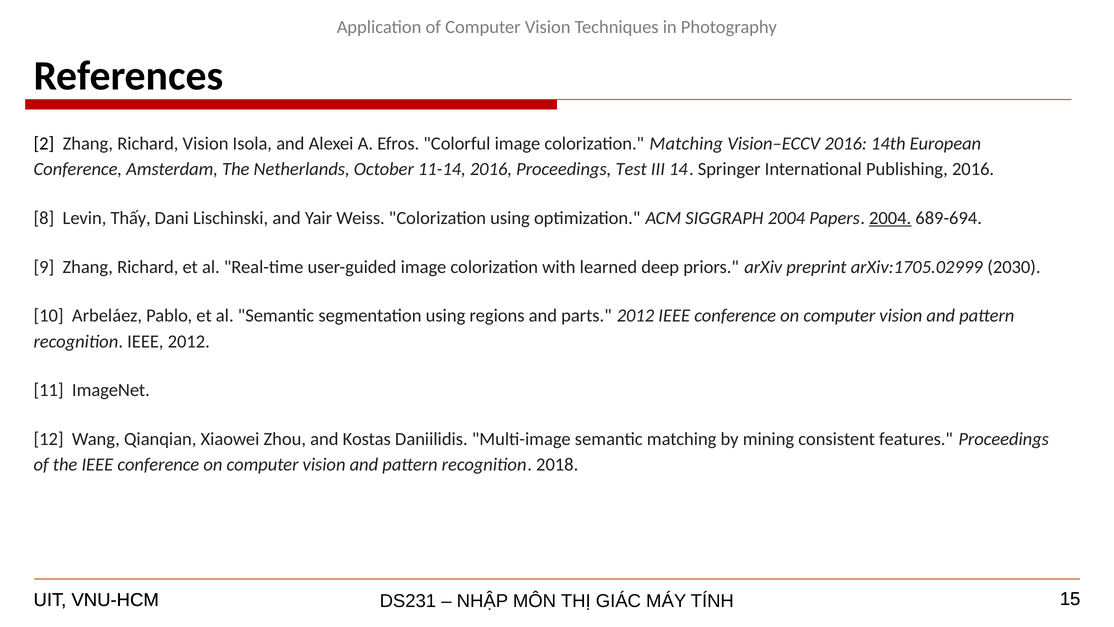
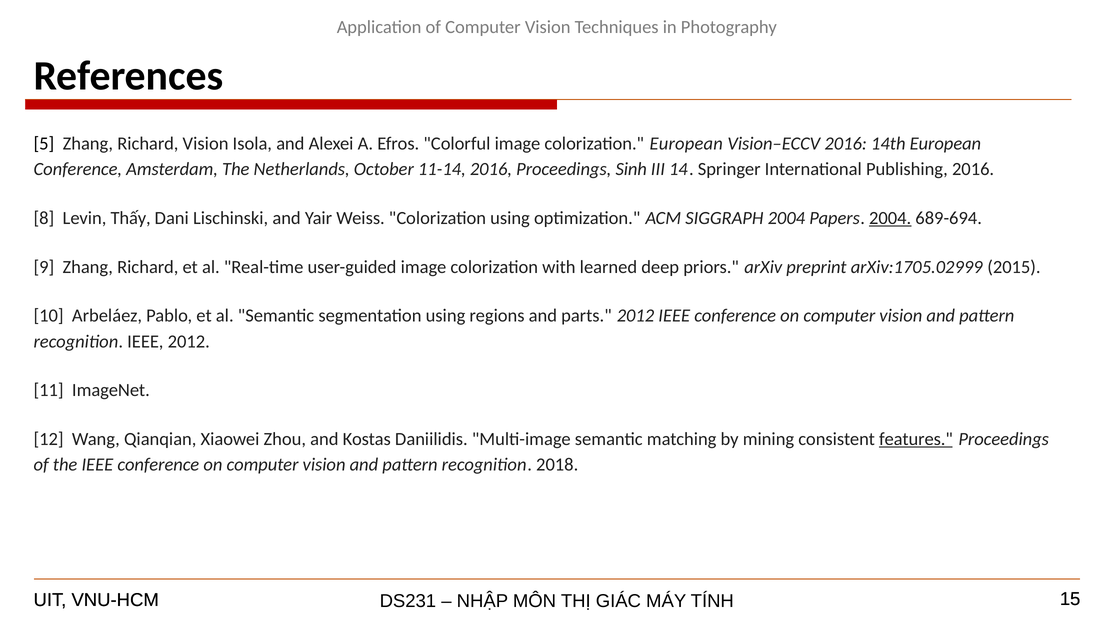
2: 2 -> 5
colorization Matching: Matching -> European
Test: Test -> Sinh
2030: 2030 -> 2015
features underline: none -> present
